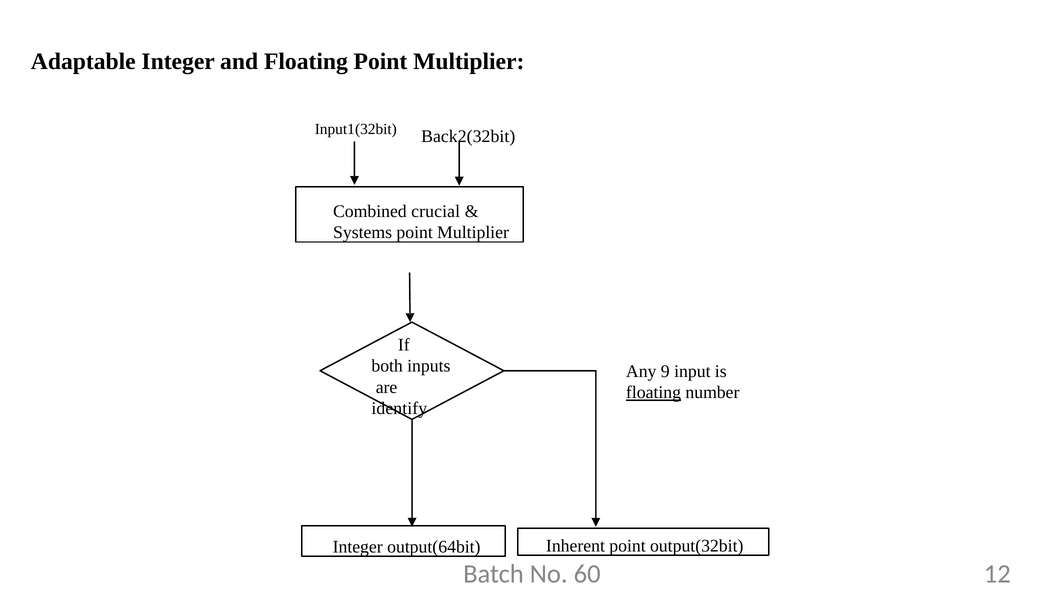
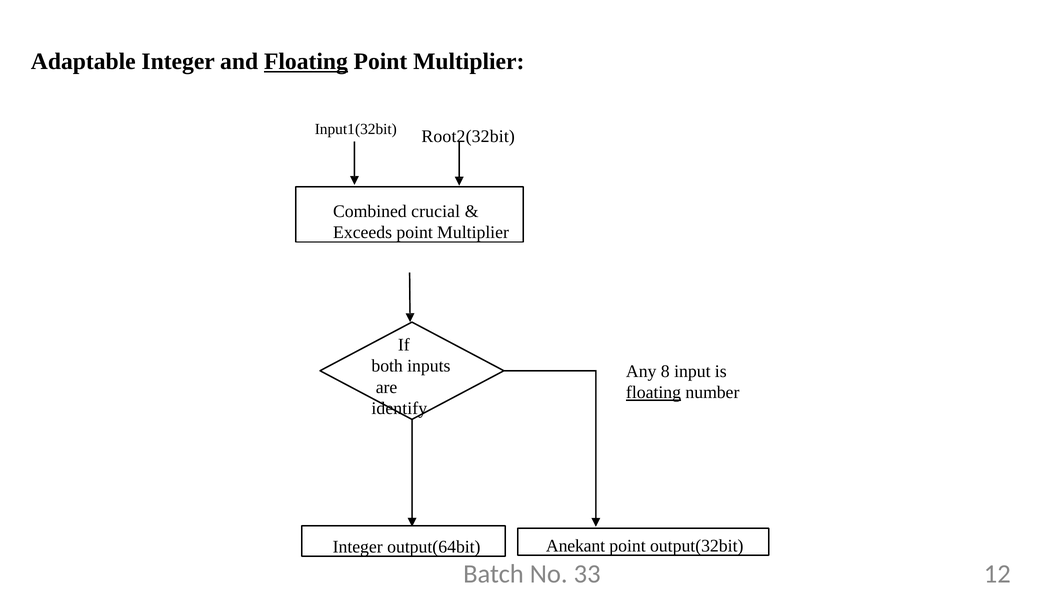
Floating at (306, 62) underline: none -> present
Back2(32bit: Back2(32bit -> Root2(32bit
Systems: Systems -> Exceeds
9: 9 -> 8
Inherent: Inherent -> Anekant
60: 60 -> 33
